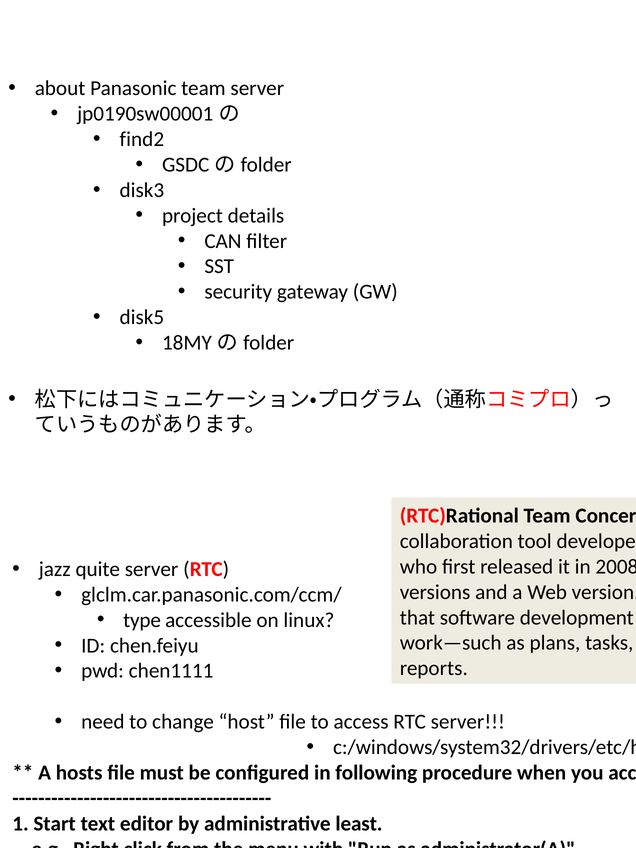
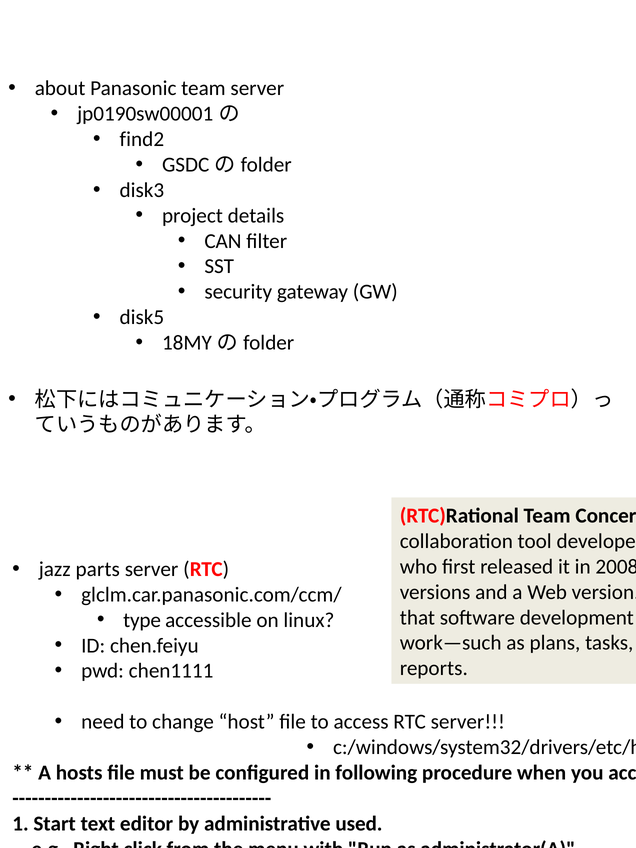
quite: quite -> parts
least: least -> used
